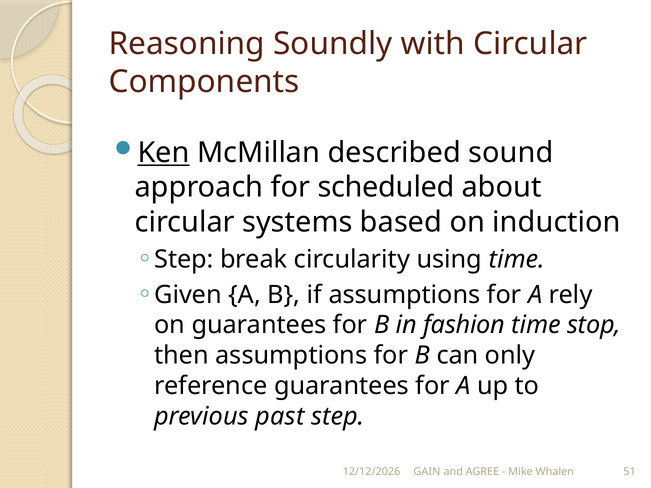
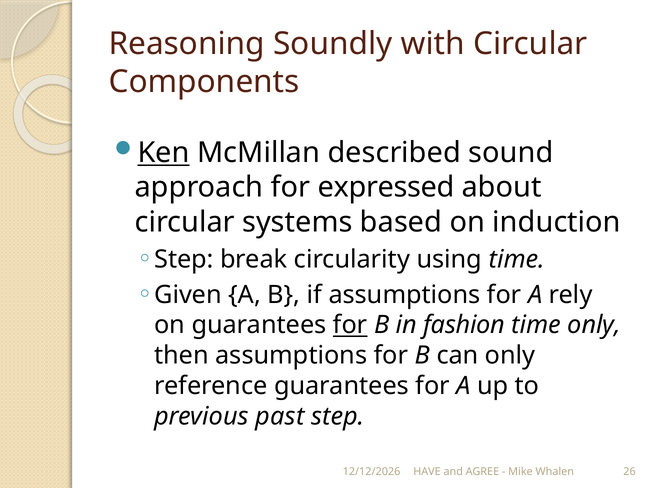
scheduled: scheduled -> expressed
for at (350, 325) underline: none -> present
time stop: stop -> only
GAIN: GAIN -> HAVE
51: 51 -> 26
